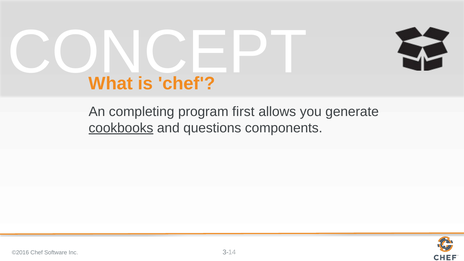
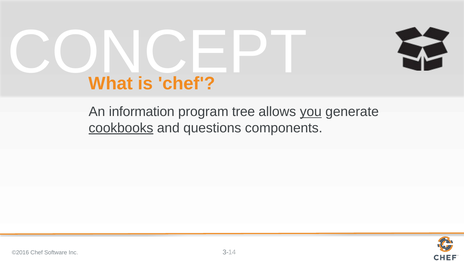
completing: completing -> information
first: first -> tree
you underline: none -> present
